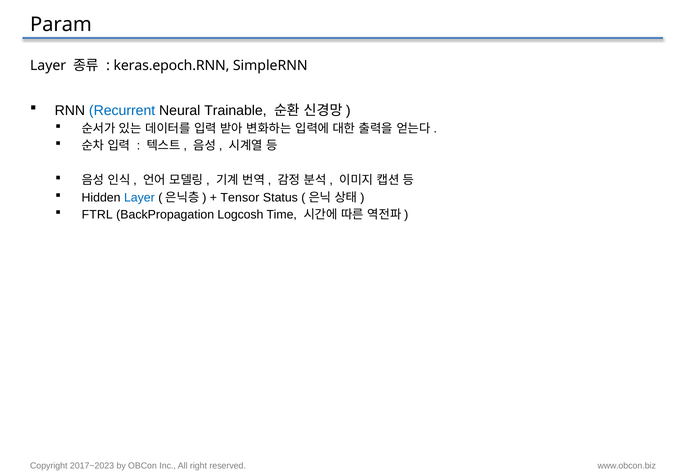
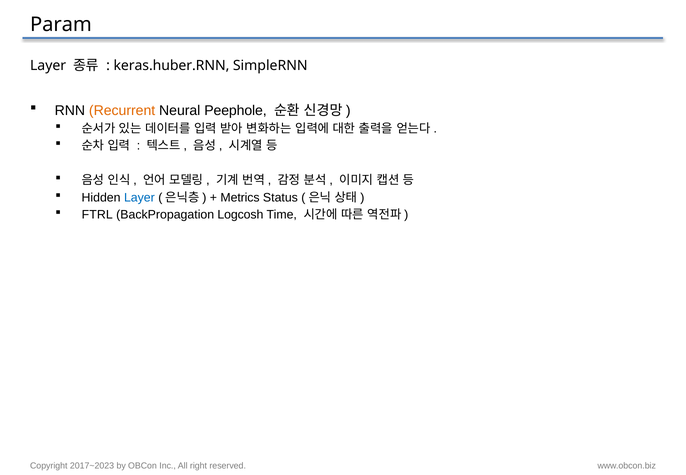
keras.epoch.RNN: keras.epoch.RNN -> keras.huber.RNN
Recurrent colour: blue -> orange
Trainable: Trainable -> Peephole
Tensor: Tensor -> Metrics
